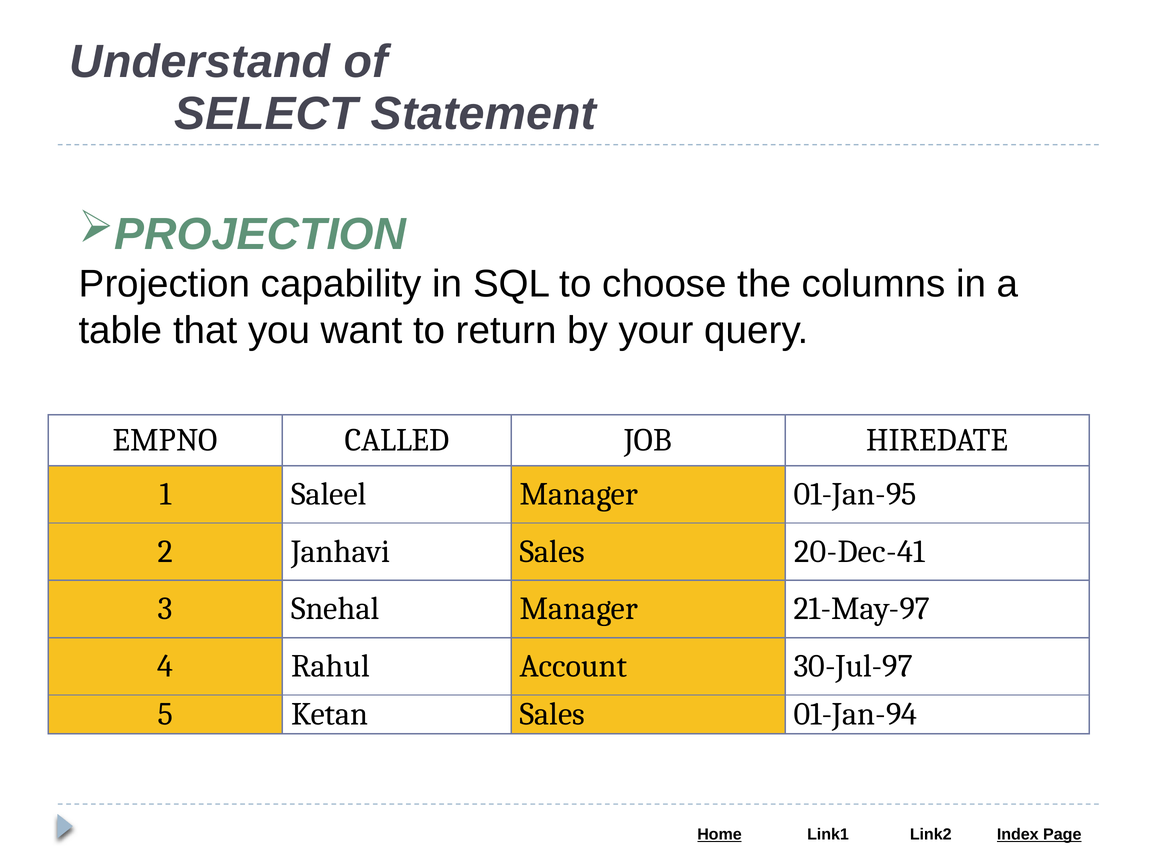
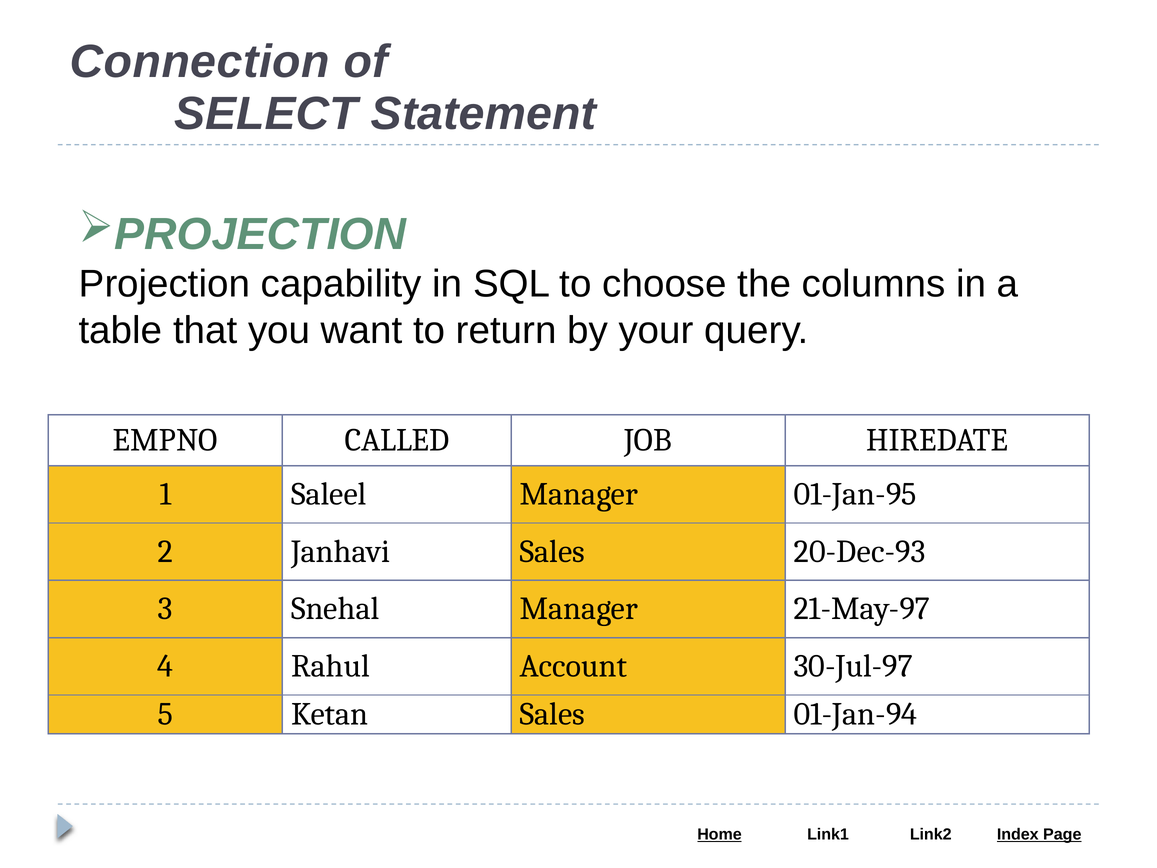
Understand: Understand -> Connection
20-Dec-41: 20-Dec-41 -> 20-Dec-93
